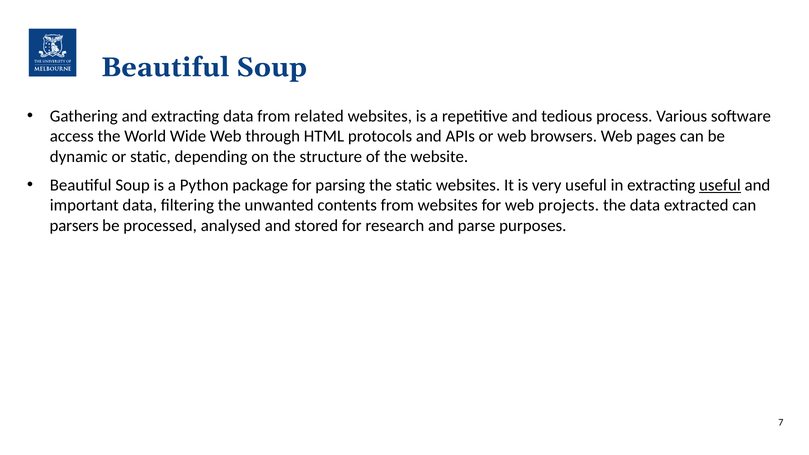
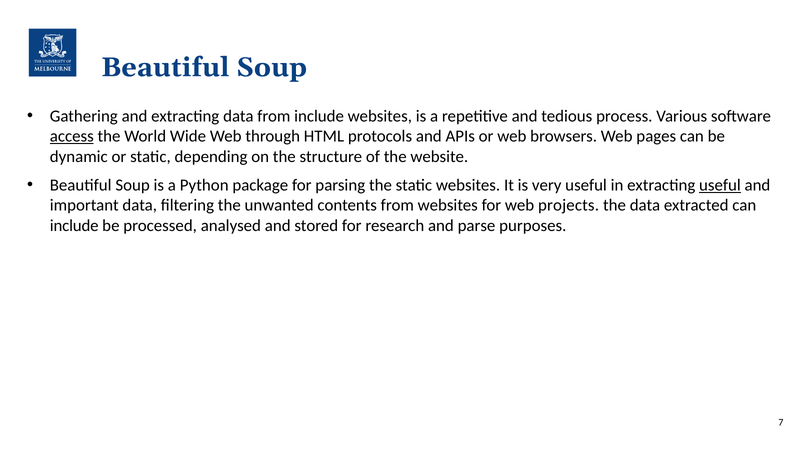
from related: related -> include
access underline: none -> present
parsers at (74, 226): parsers -> include
